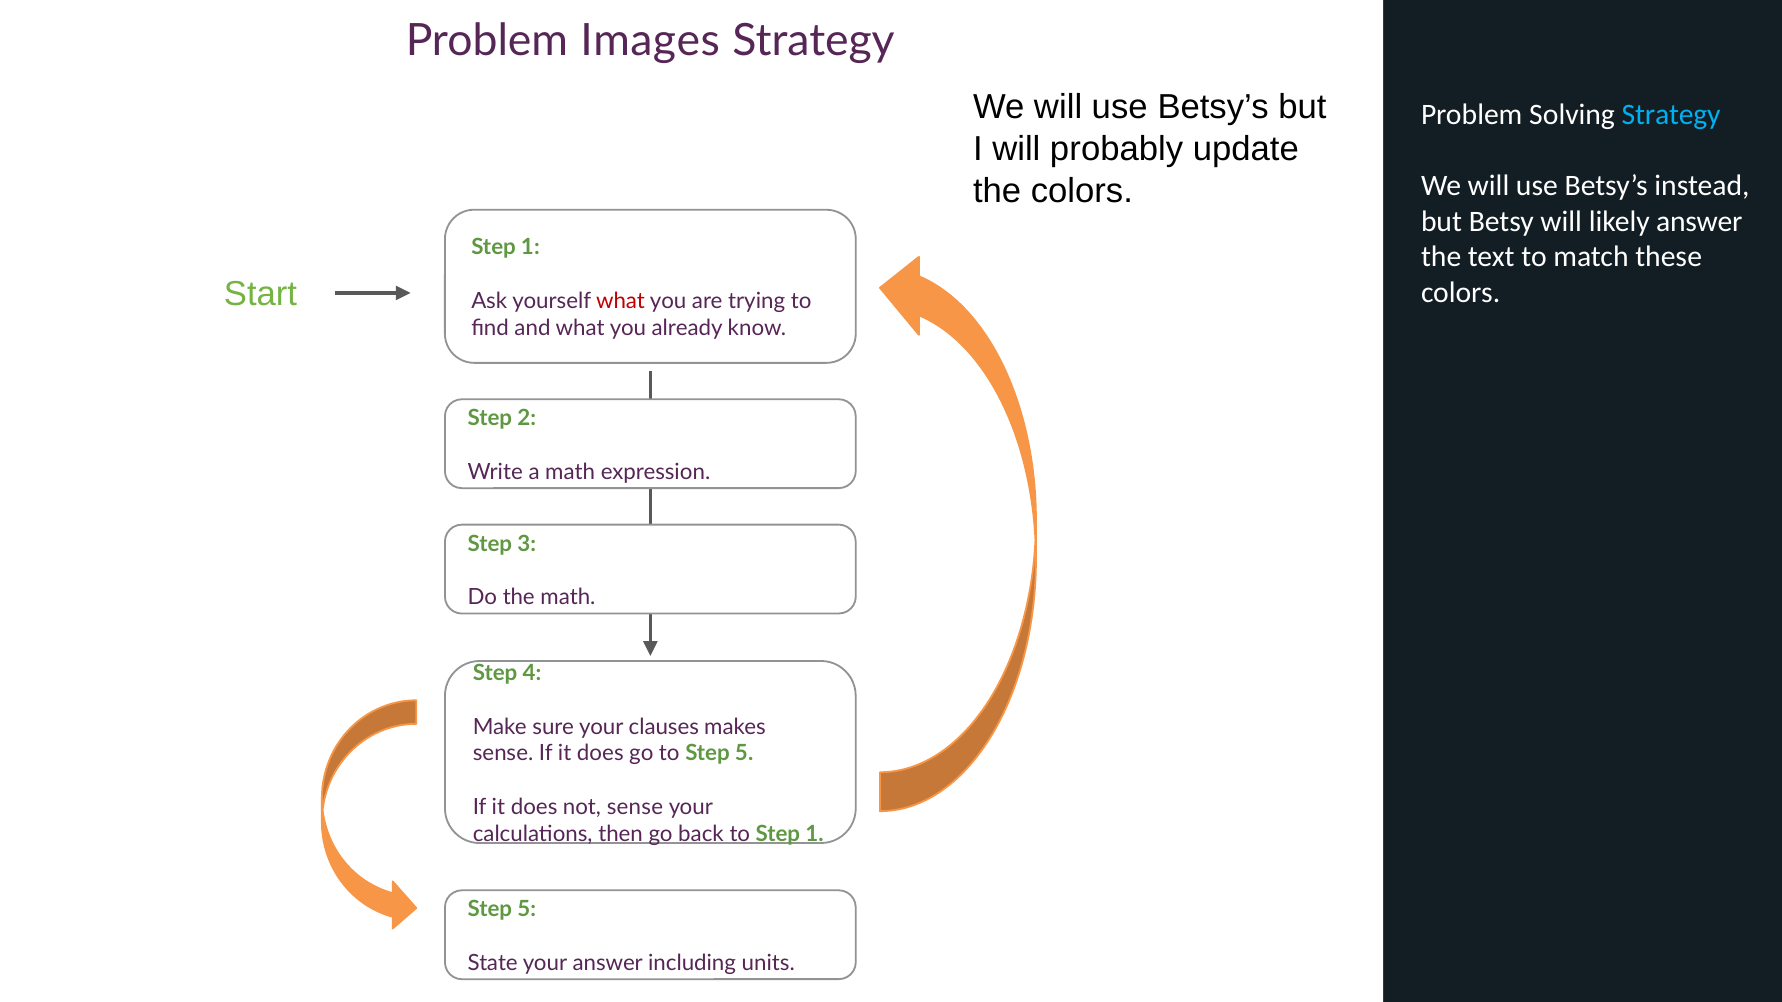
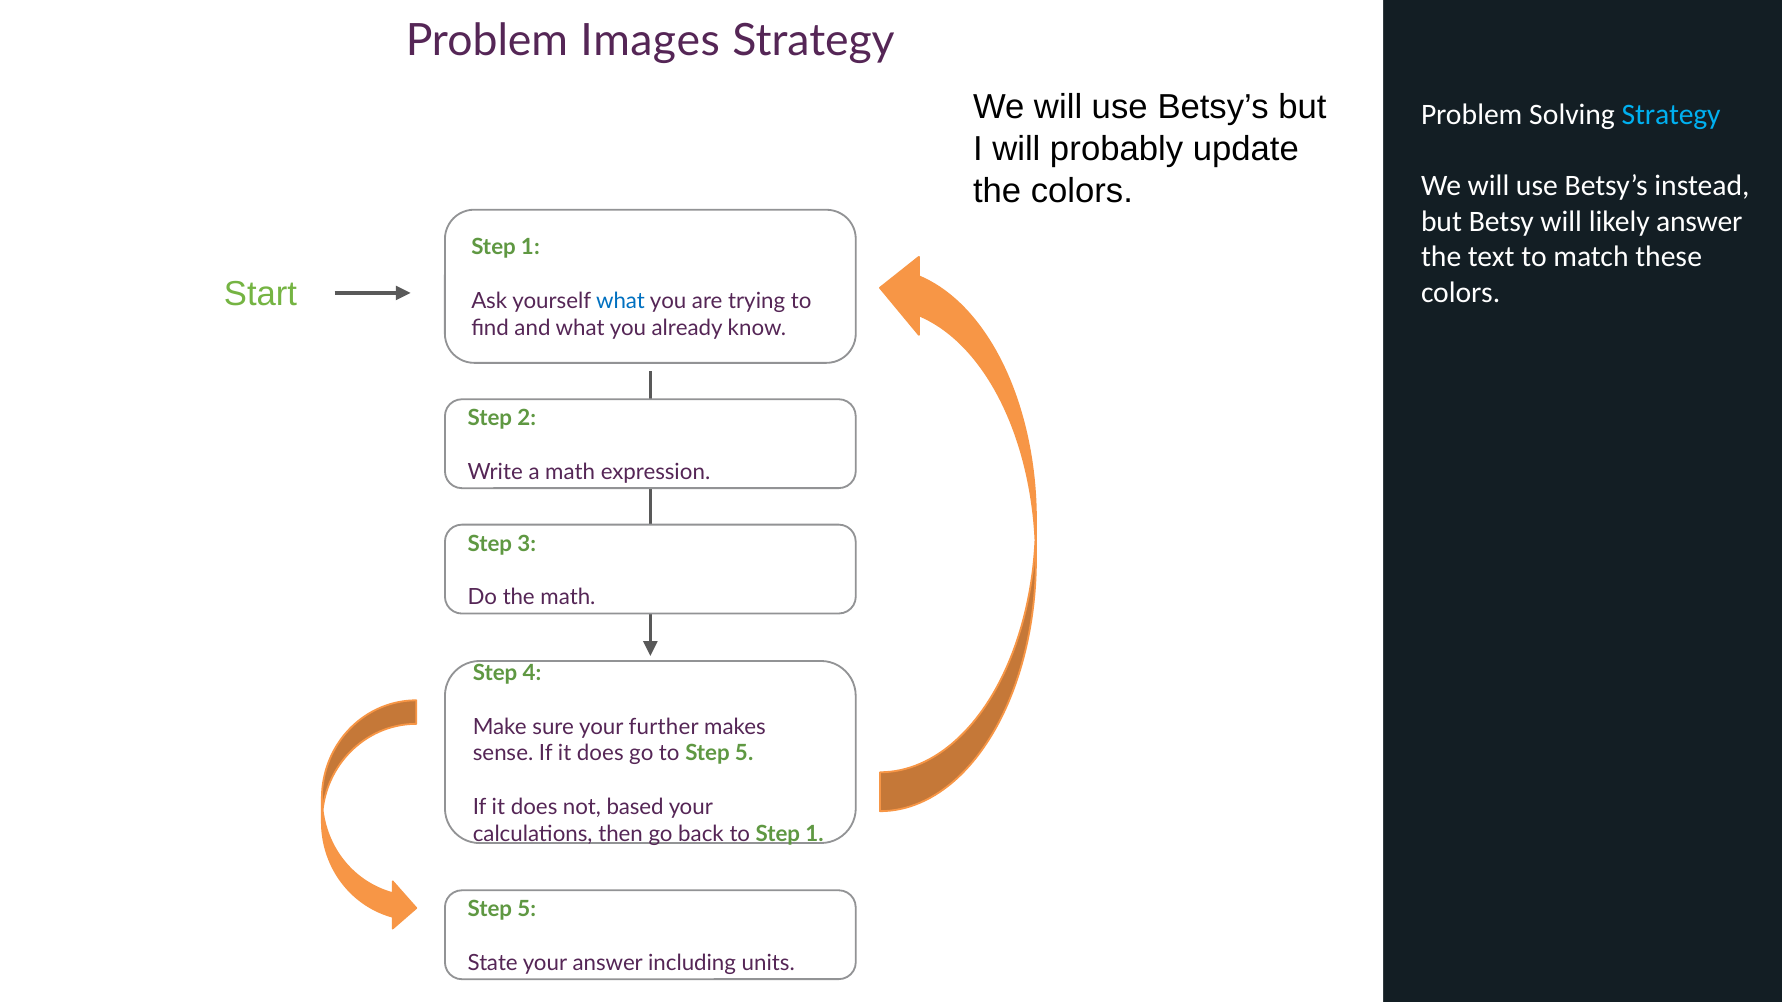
what at (621, 301) colour: red -> blue
clauses: clauses -> further
not sense: sense -> based
